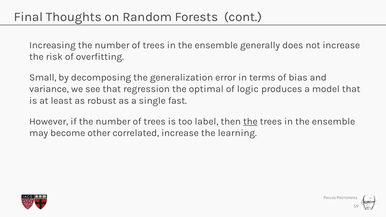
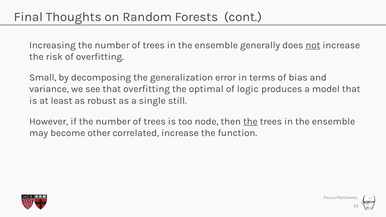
not underline: none -> present
that regression: regression -> overfitting
fast: fast -> still
label: label -> node
learning: learning -> function
